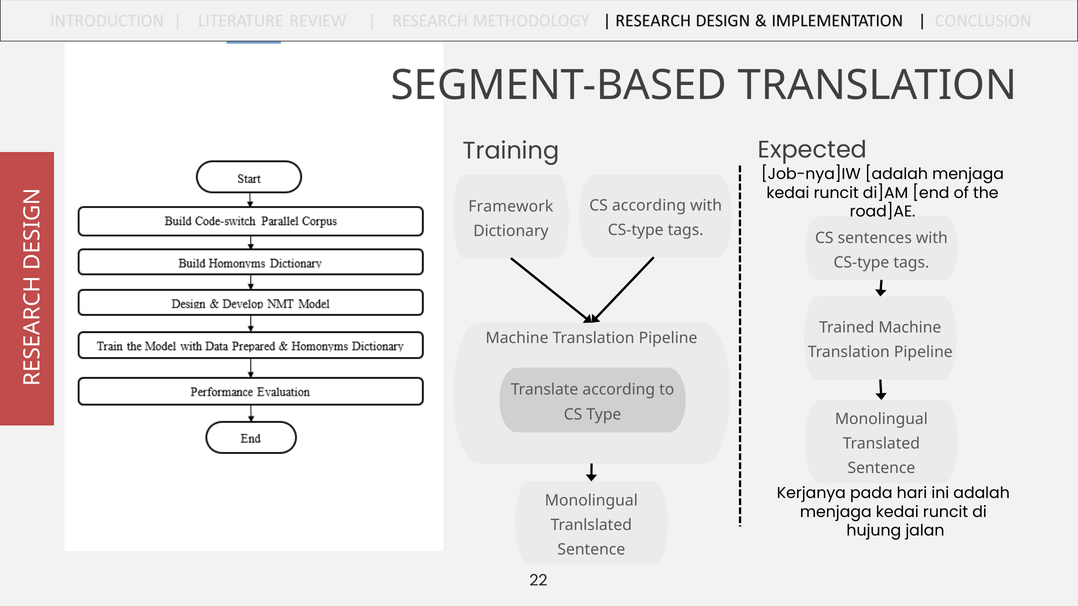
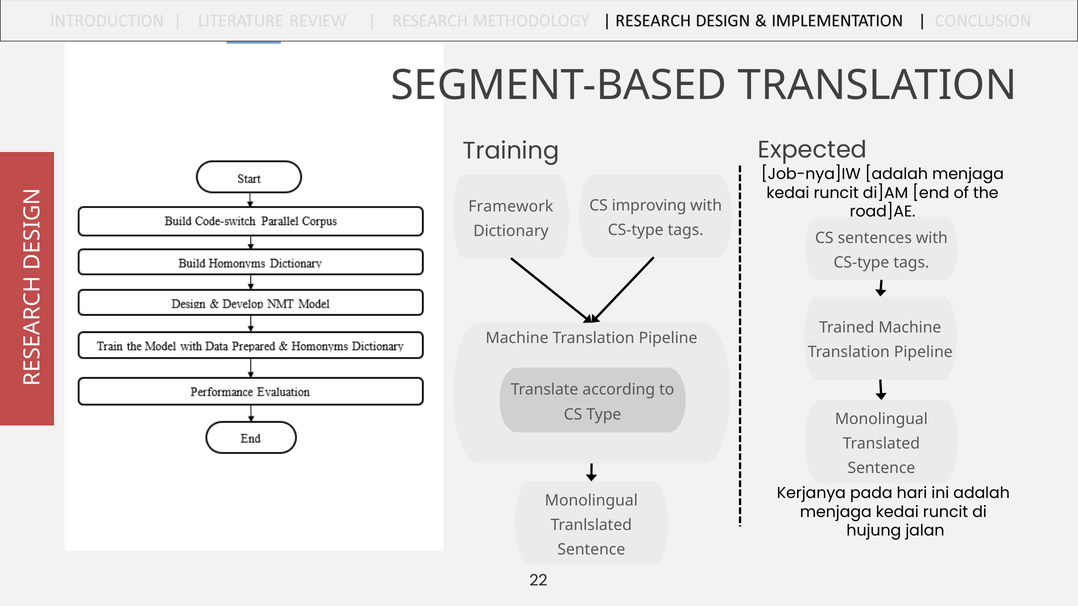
CS according: according -> improving
